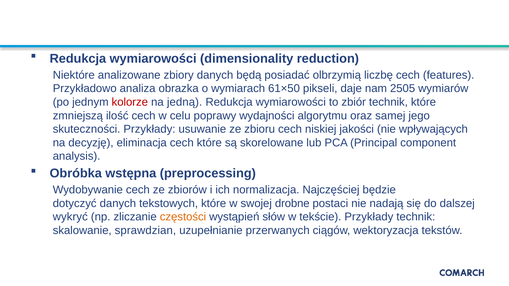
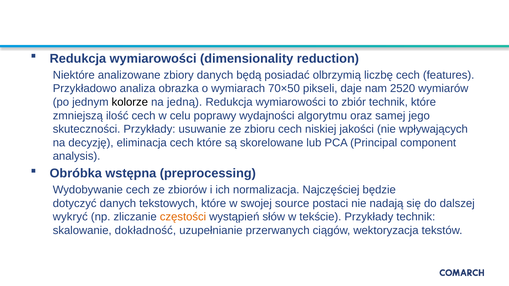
61×50: 61×50 -> 70×50
2505: 2505 -> 2520
kolorze colour: red -> black
drobne: drobne -> source
sprawdzian: sprawdzian -> dokładność
